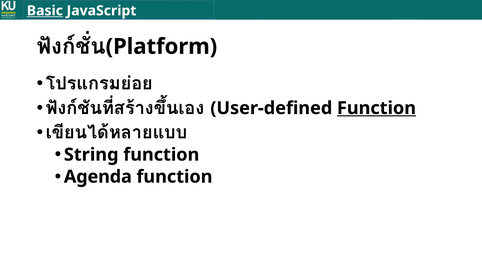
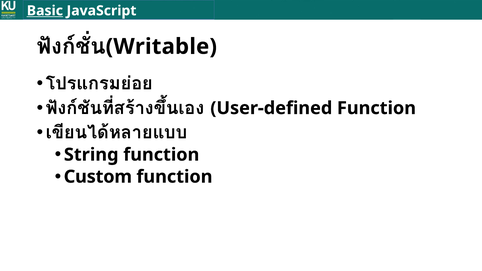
Platform: Platform -> Writable
Function at (376, 108) underline: present -> none
Agenda: Agenda -> Custom
